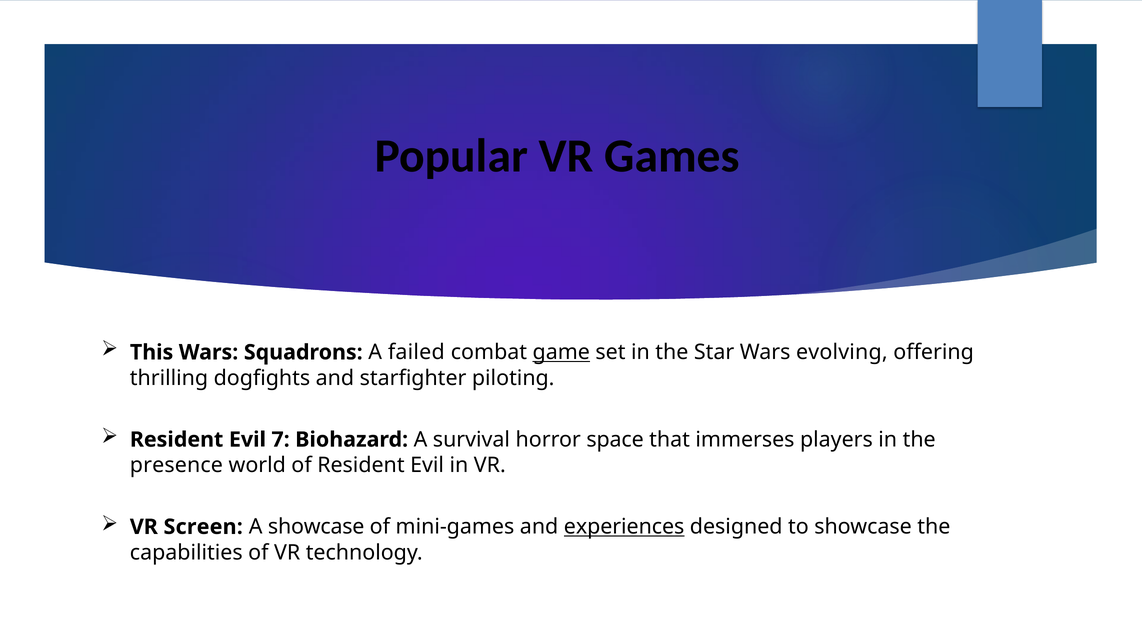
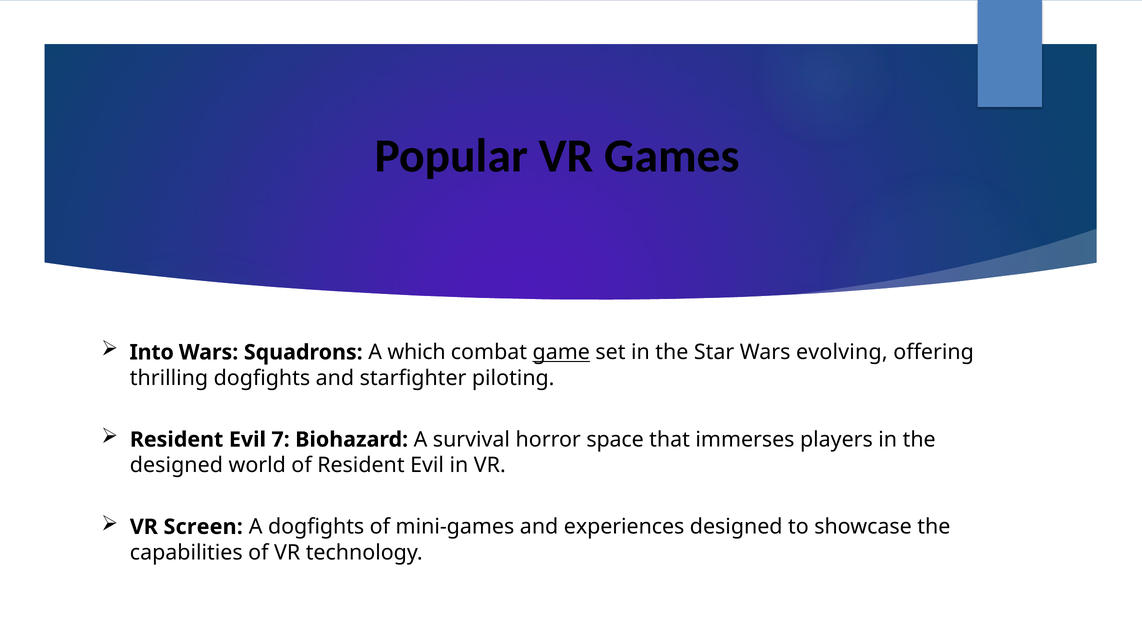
This: This -> Into
failed: failed -> which
presence at (176, 466): presence -> designed
A showcase: showcase -> dogfights
experiences underline: present -> none
